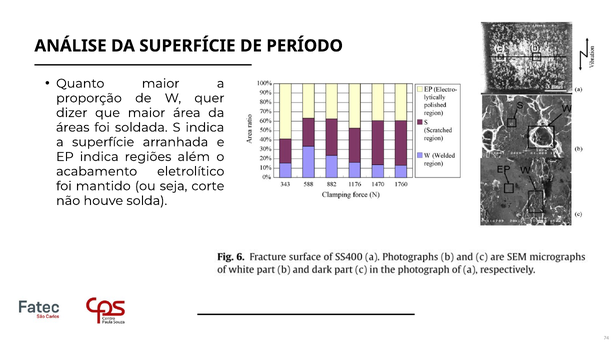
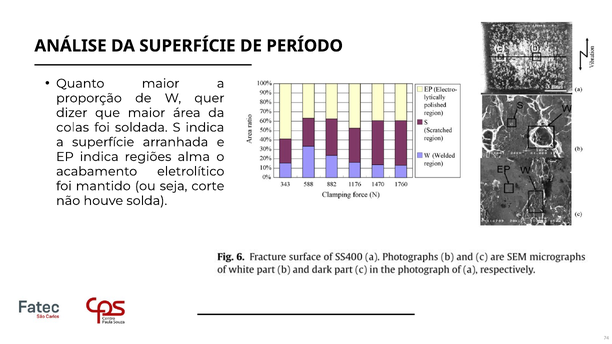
áreas: áreas -> colas
além: além -> alma
